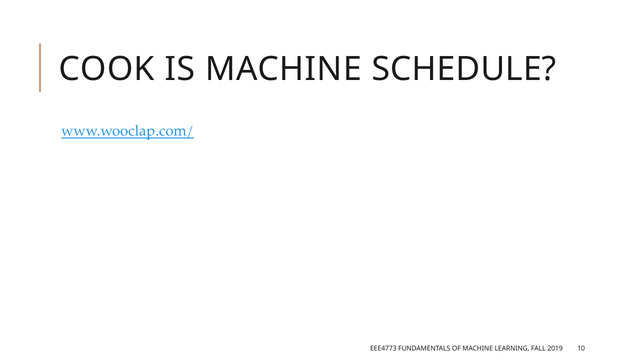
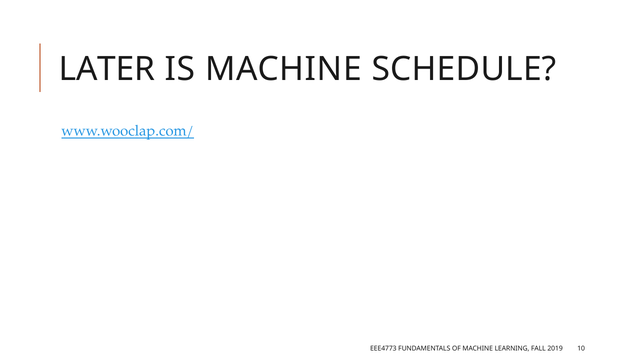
COOK: COOK -> LATER
